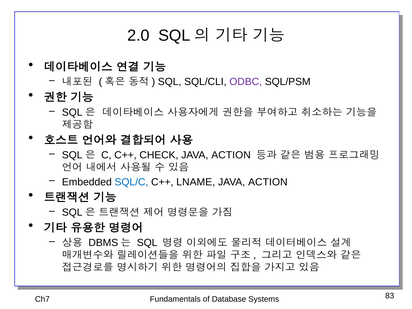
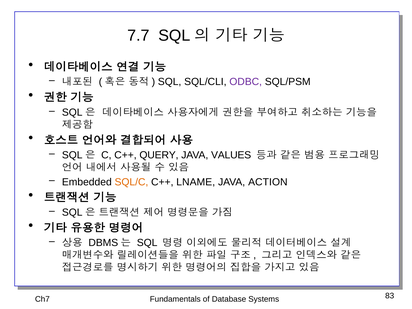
2.0: 2.0 -> 7.7
CHECK: CHECK -> QUERY
ACTION at (231, 155): ACTION -> VALUES
SQL/C colour: blue -> orange
